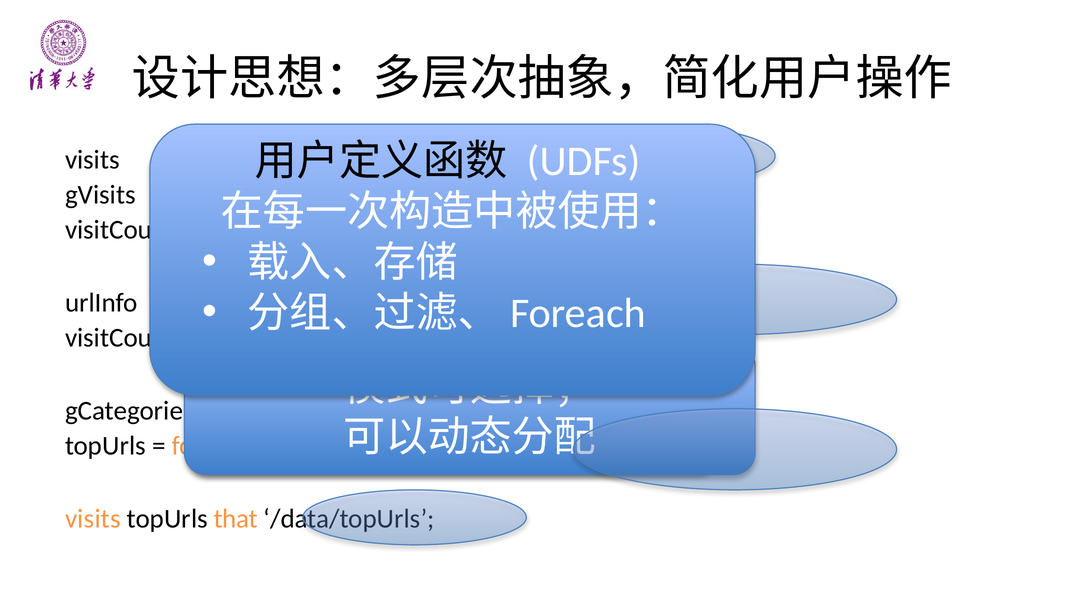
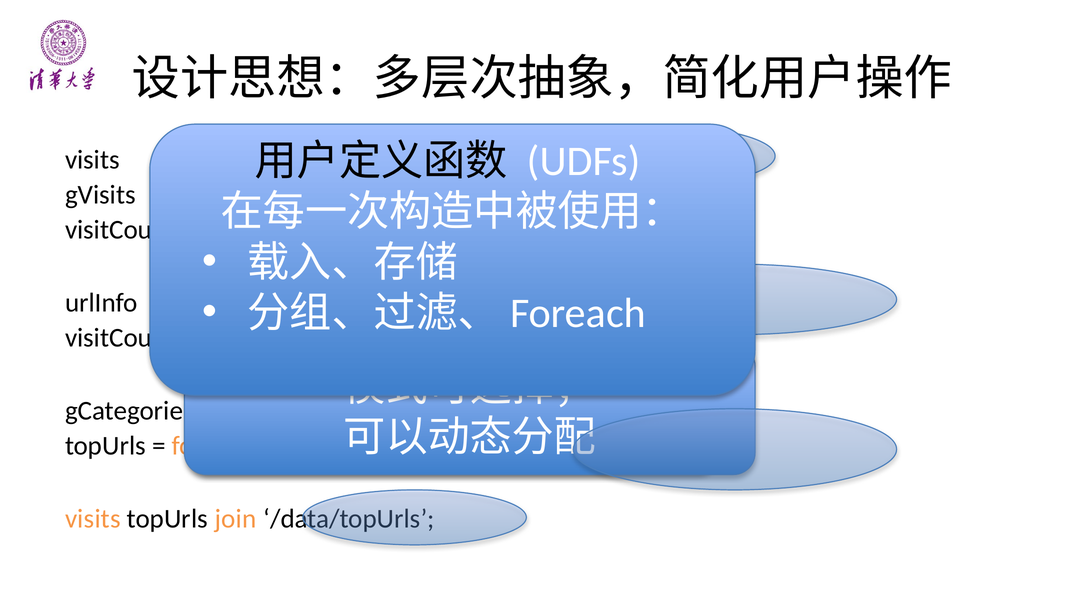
topUrls that: that -> join
